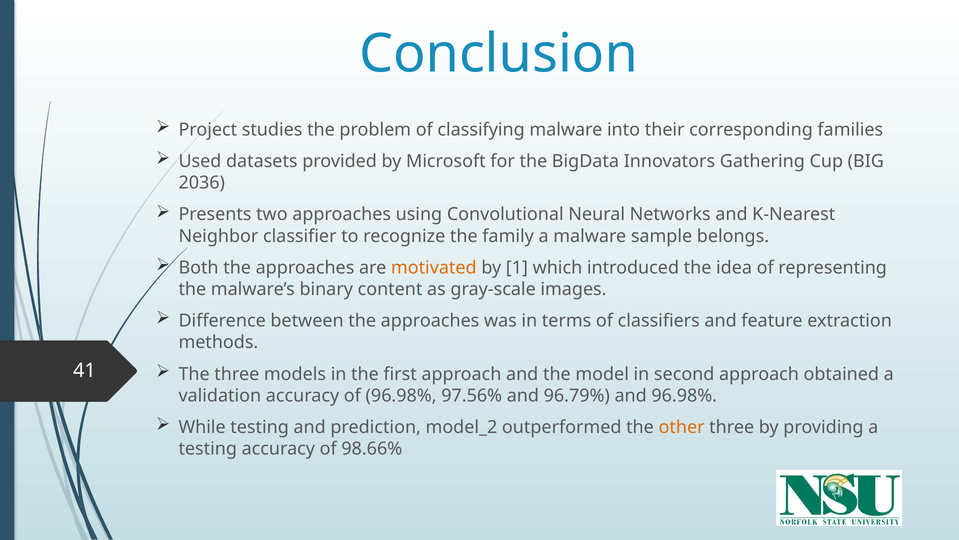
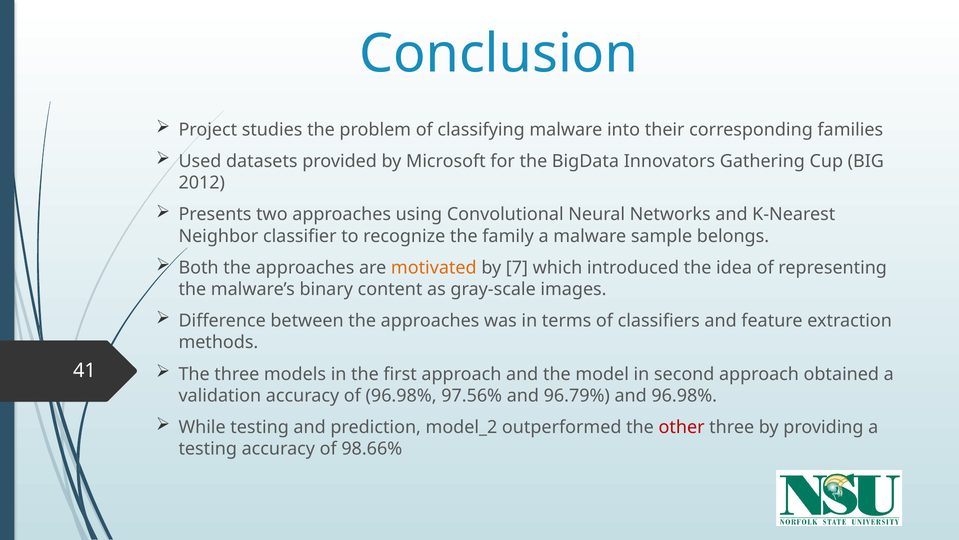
2036: 2036 -> 2012
1: 1 -> 7
other colour: orange -> red
